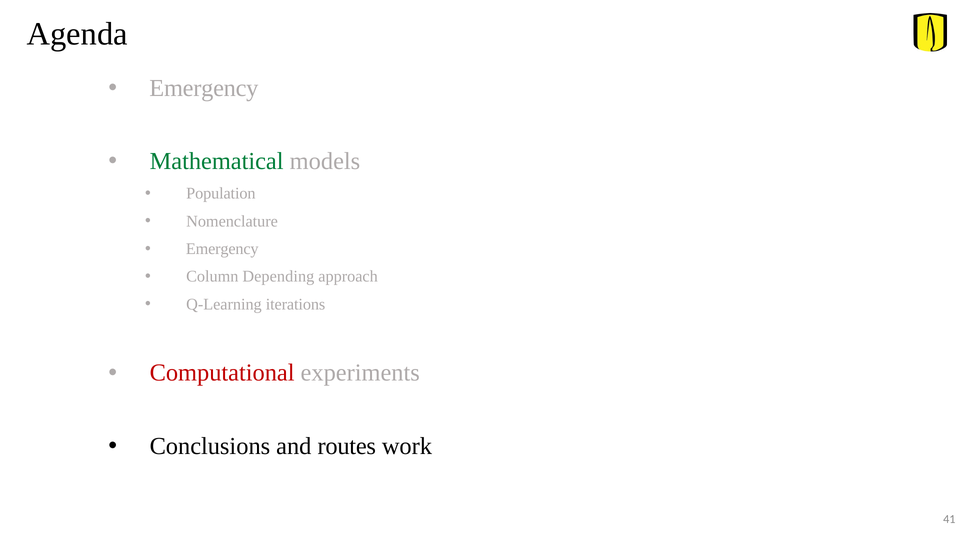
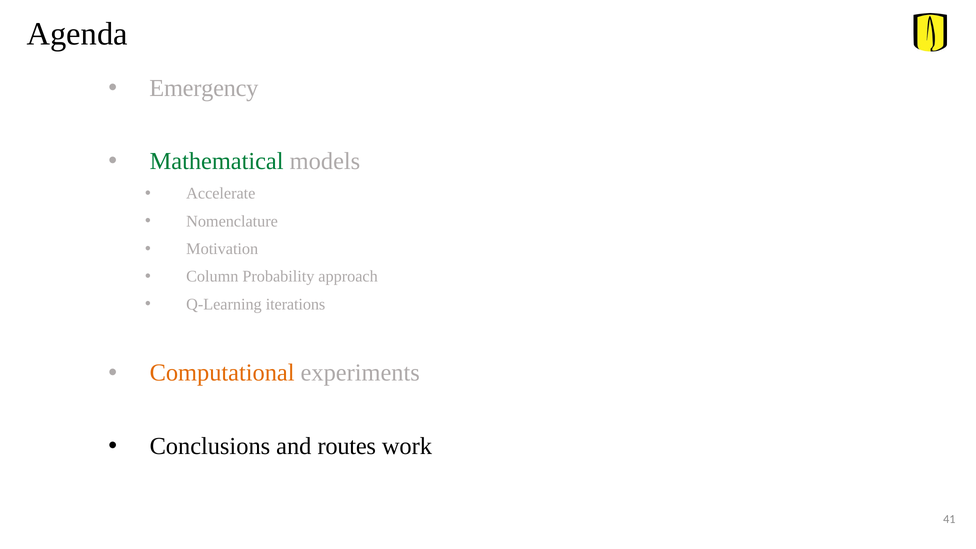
Population: Population -> Accelerate
Emergency at (222, 249): Emergency -> Motivation
Depending: Depending -> Probability
Computational colour: red -> orange
